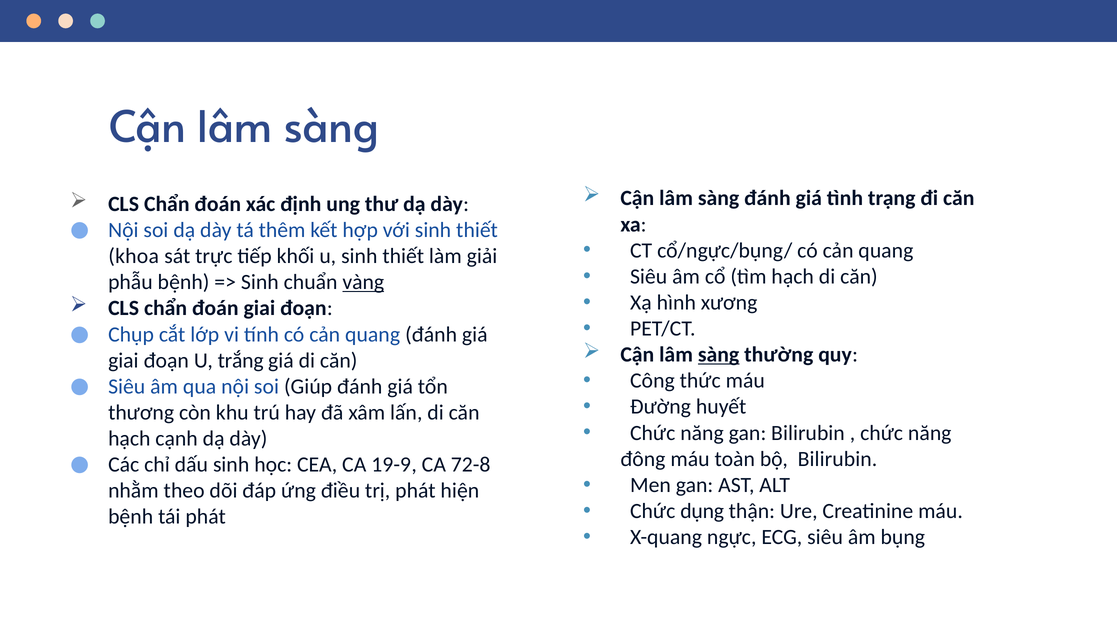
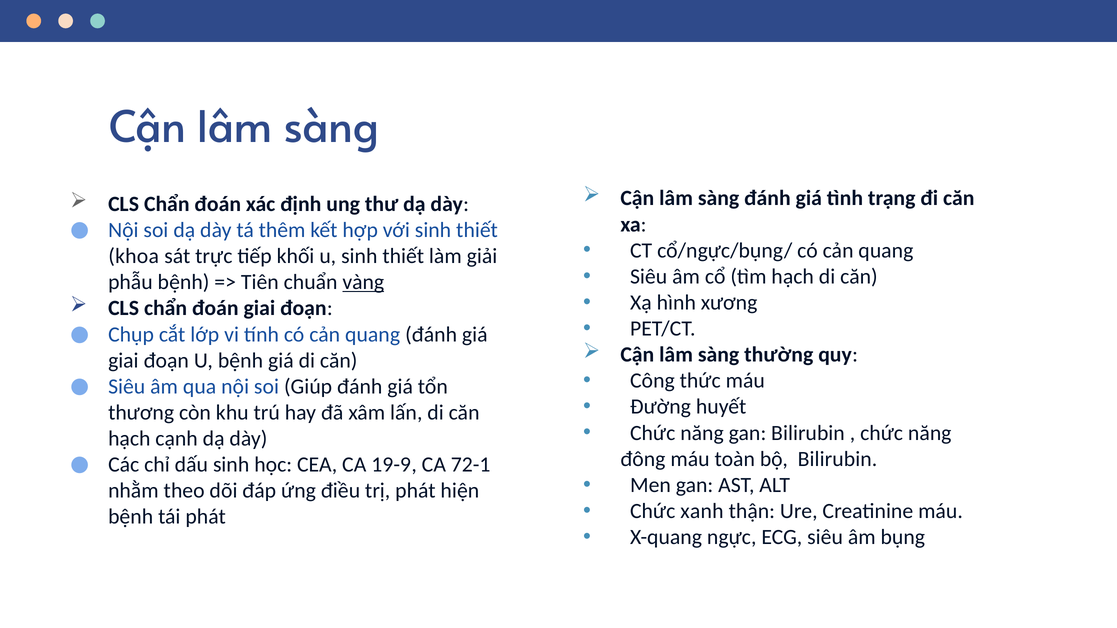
Sinh at (260, 282): Sinh -> Tiên
sàng at (719, 355) underline: present -> none
U trắng: trắng -> bệnh
72-8: 72-8 -> 72-1
dụng: dụng -> xanh
